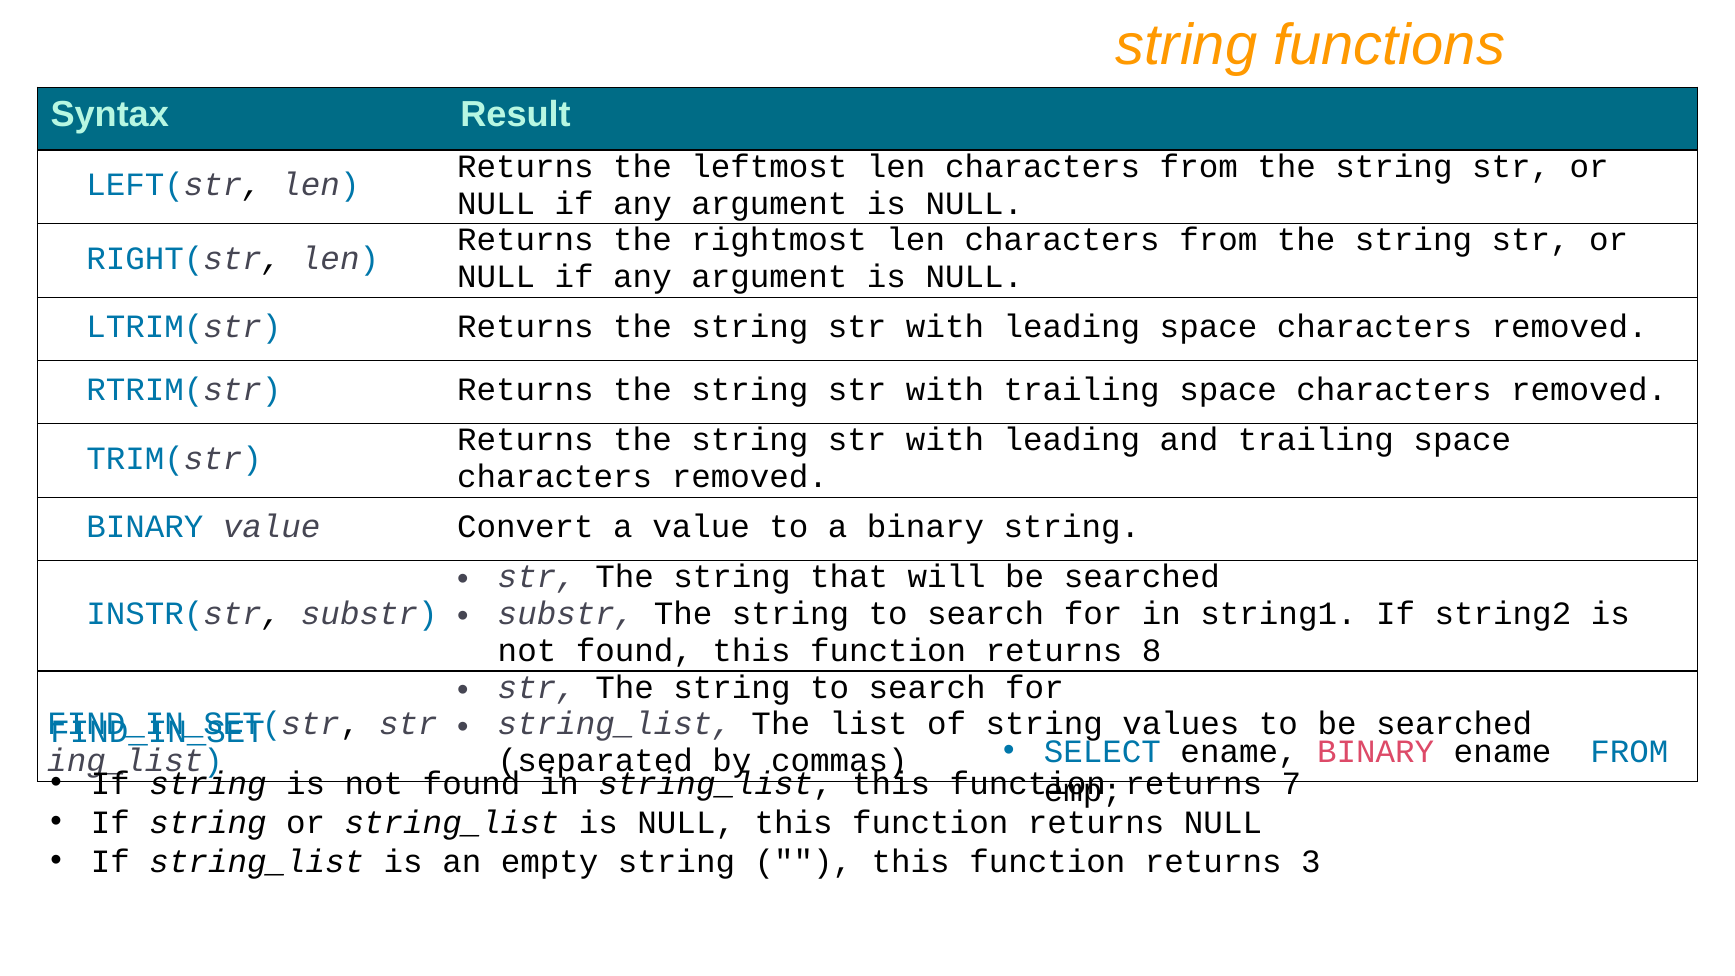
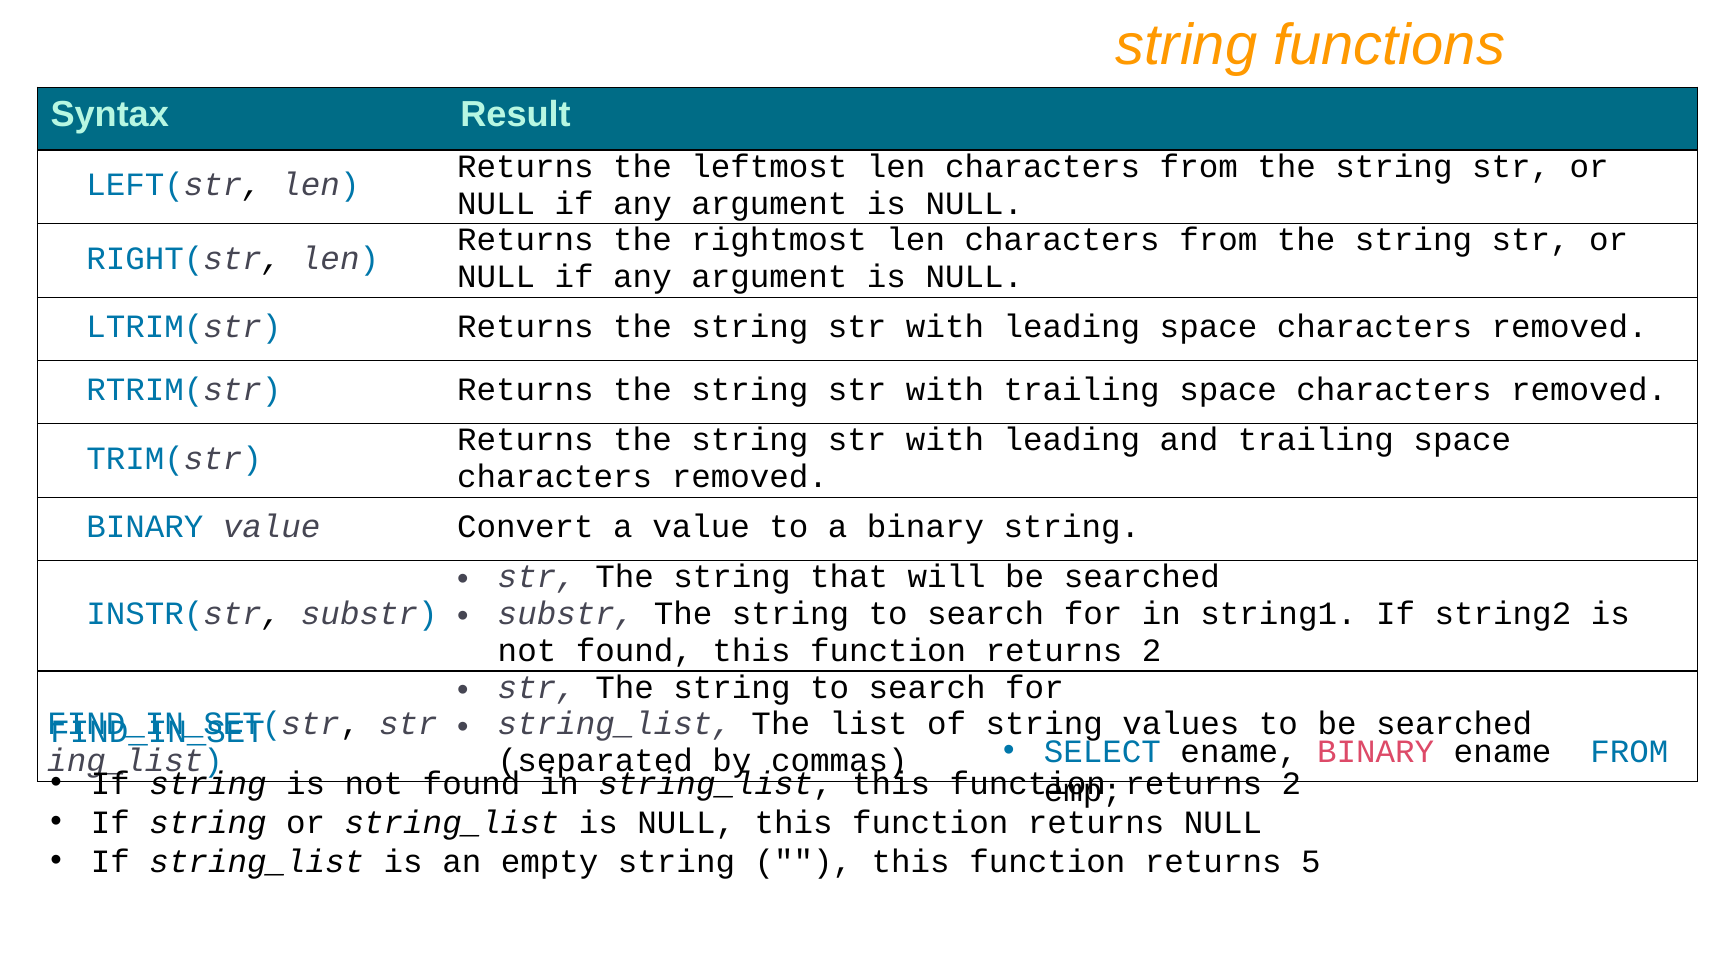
8 at (1152, 650): 8 -> 2
7 at (1291, 783): 7 -> 2
3: 3 -> 5
